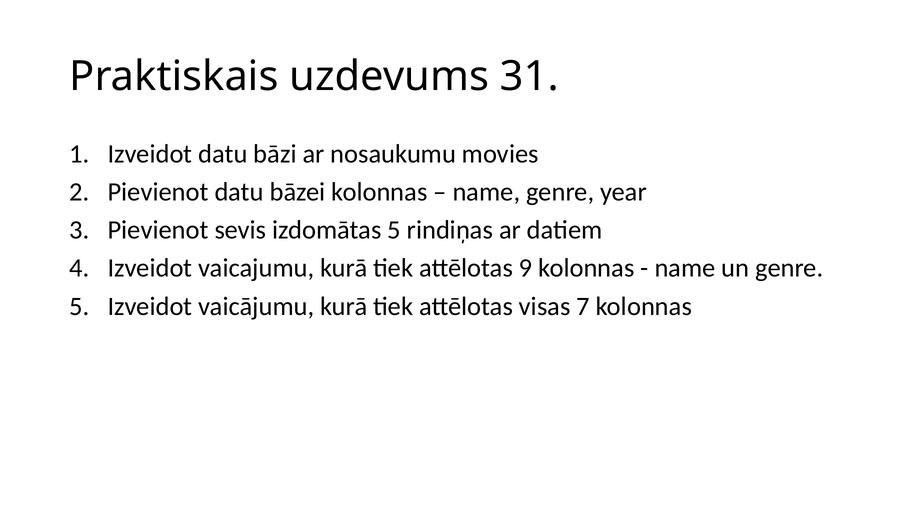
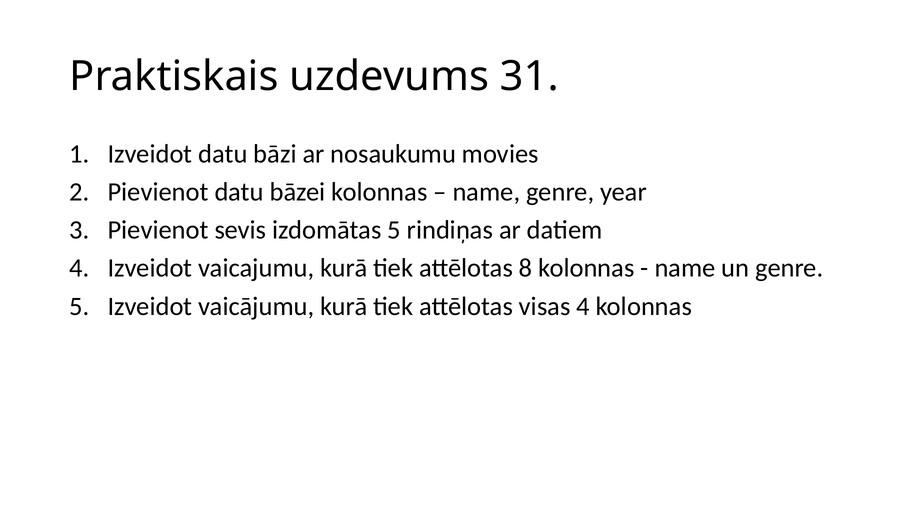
9: 9 -> 8
visas 7: 7 -> 4
